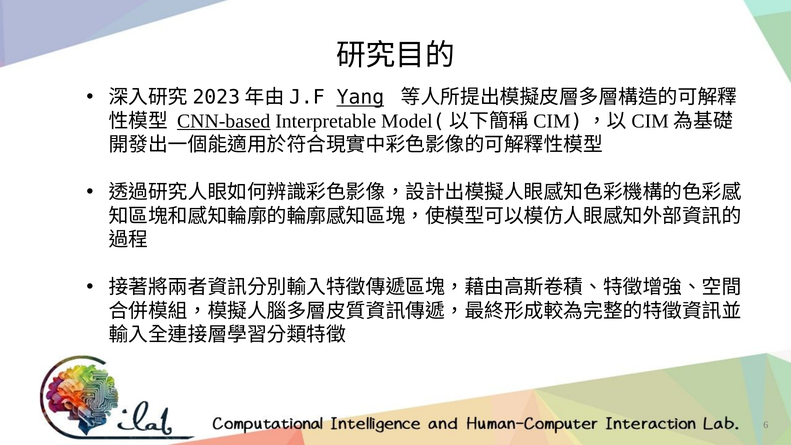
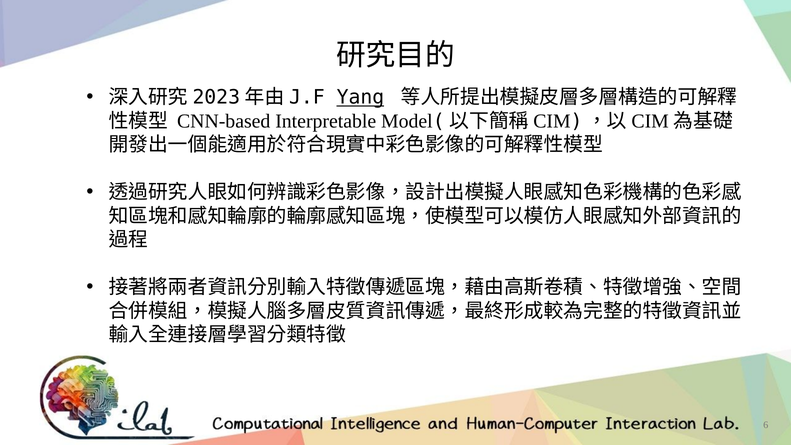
CNN-based underline: present -> none
